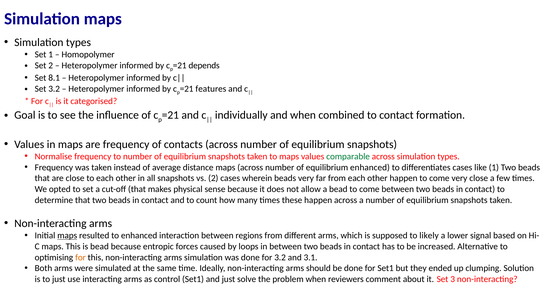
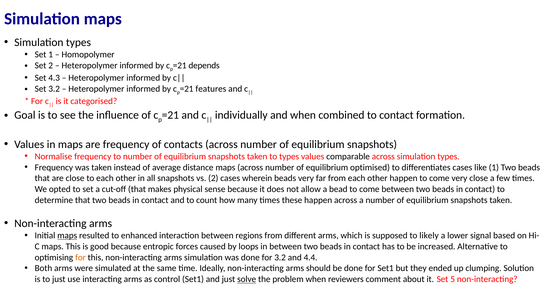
8.1: 8.1 -> 4.3
to maps: maps -> types
comparable colour: green -> black
equilibrium enhanced: enhanced -> optimised
is bead: bead -> good
3.1: 3.1 -> 4.4
solve underline: none -> present
3: 3 -> 5
